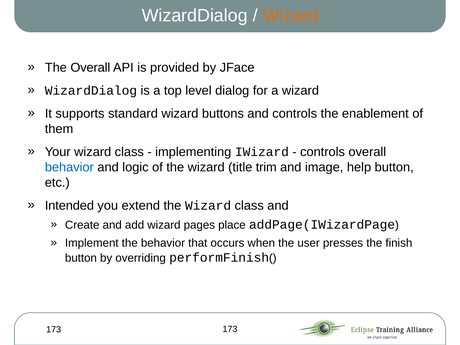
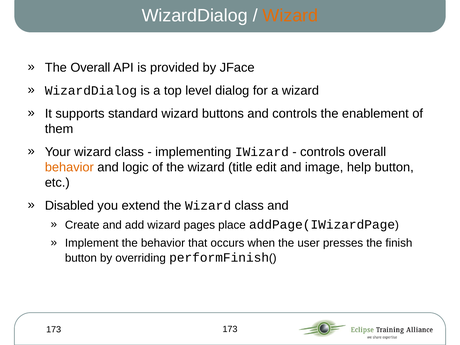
behavior at (69, 167) colour: blue -> orange
trim: trim -> edit
Intended: Intended -> Disabled
